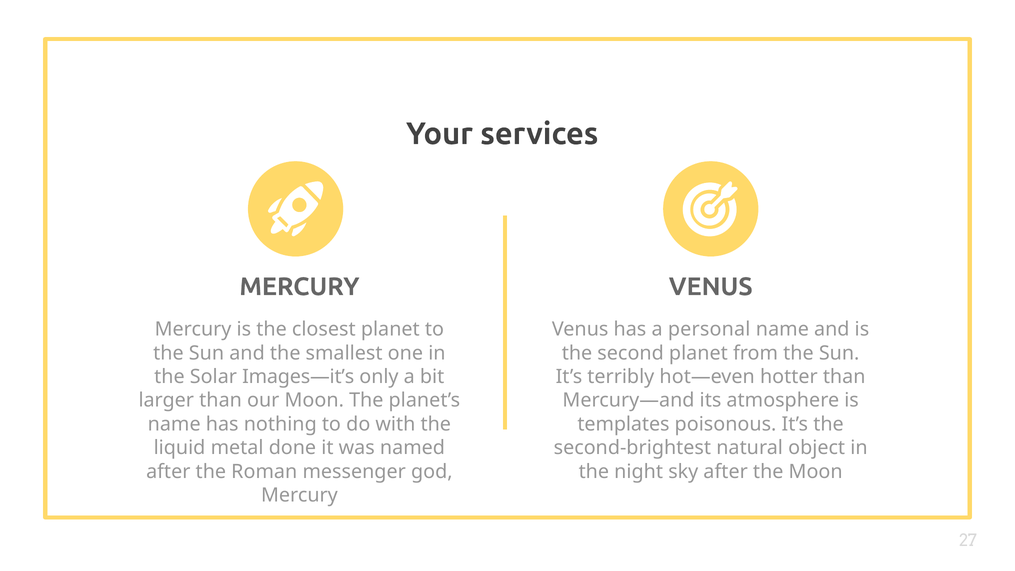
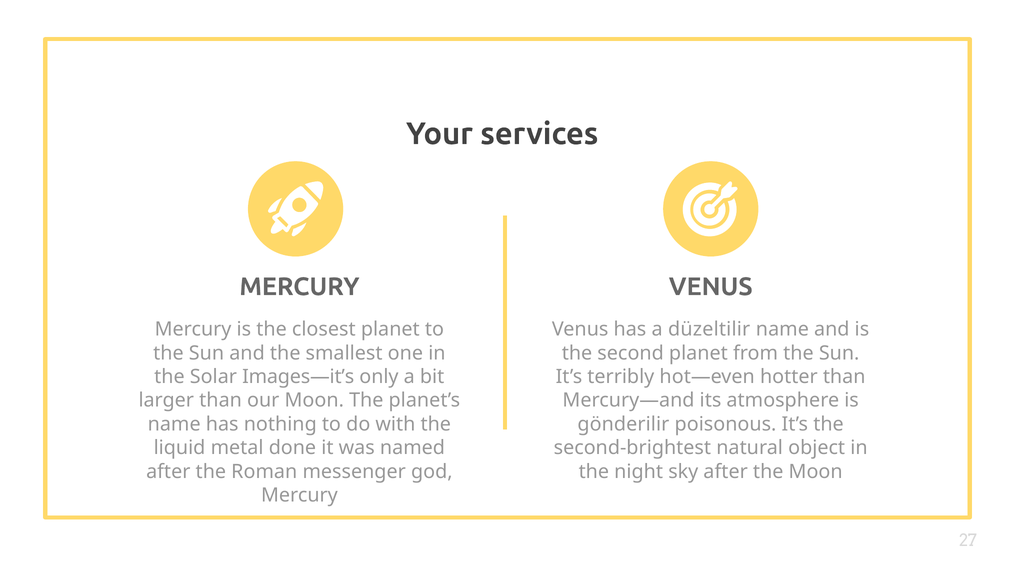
personal: personal -> düzeltilir
templates: templates -> gönderilir
